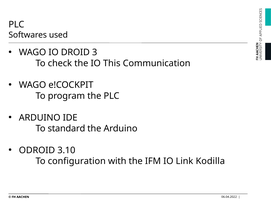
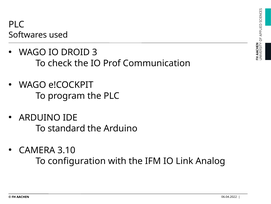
This: This -> Prof
ODROID: ODROID -> CAMERA
Kodilla: Kodilla -> Analog
